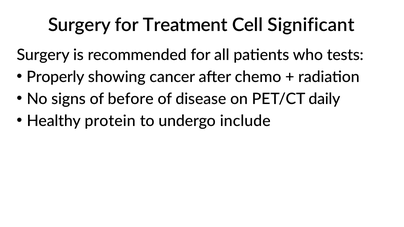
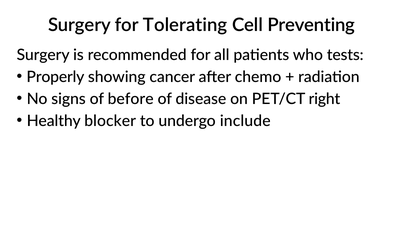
Treatment: Treatment -> Tolerating
Significant: Significant -> Preventing
daily: daily -> right
protein: protein -> blocker
